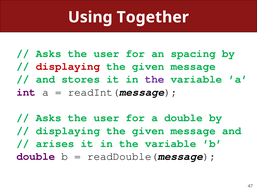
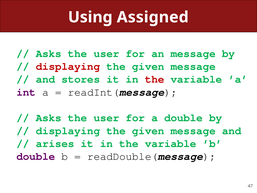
Together: Together -> Assigned
an spacing: spacing -> message
the at (155, 79) colour: purple -> red
